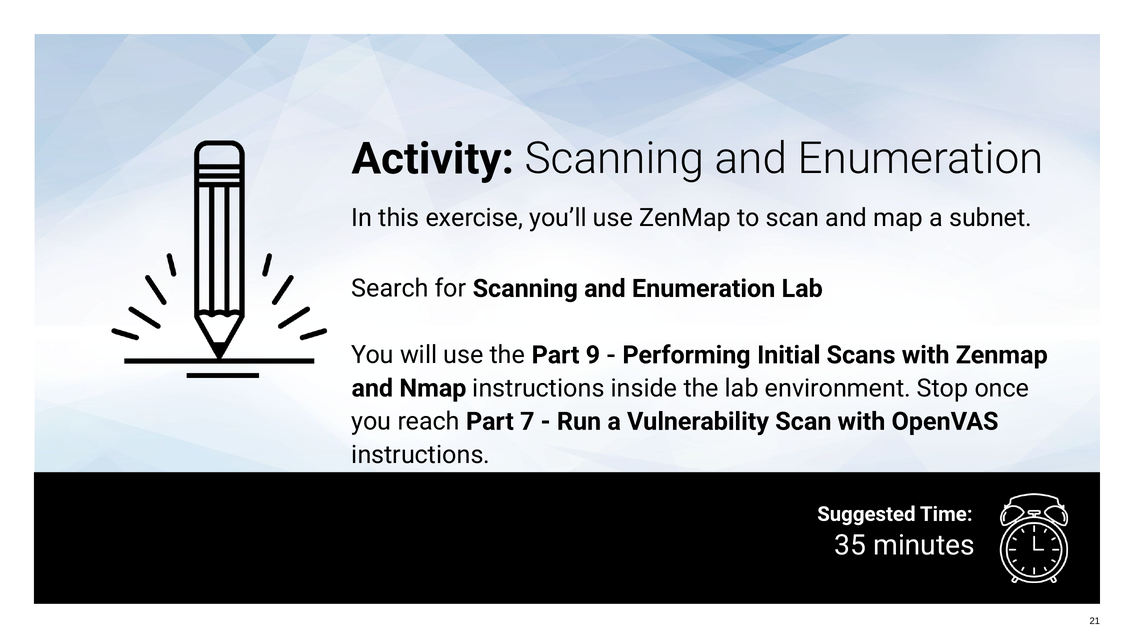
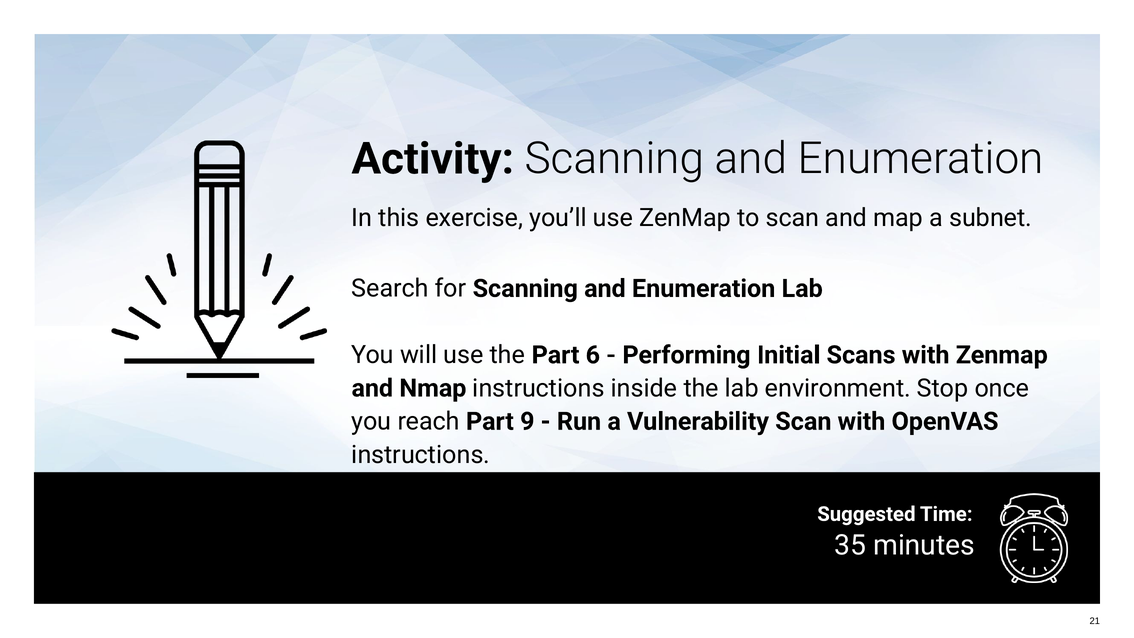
9: 9 -> 6
7: 7 -> 9
